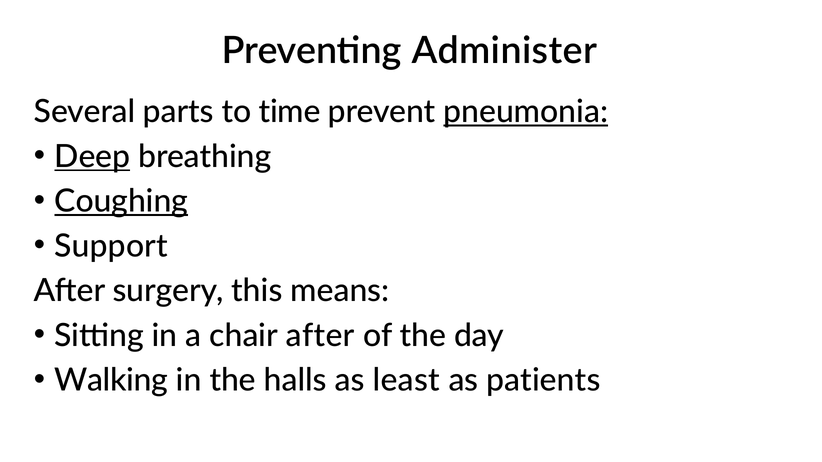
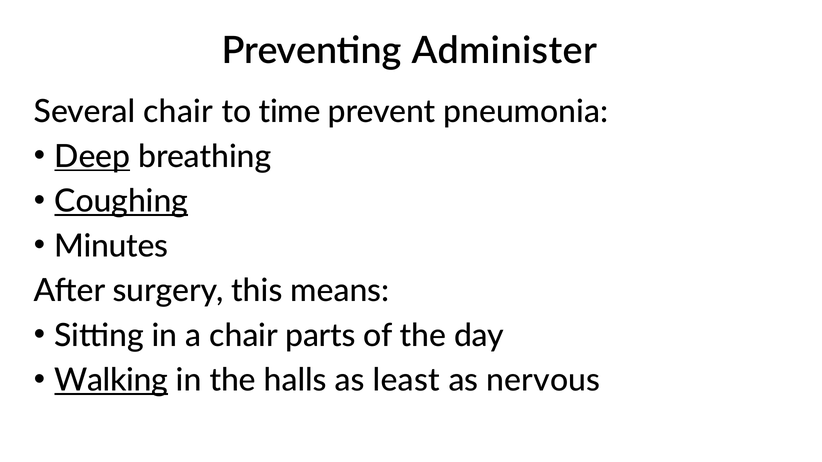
Several parts: parts -> chair
pneumonia underline: present -> none
Support: Support -> Minutes
chair after: after -> parts
Walking underline: none -> present
patients: patients -> nervous
